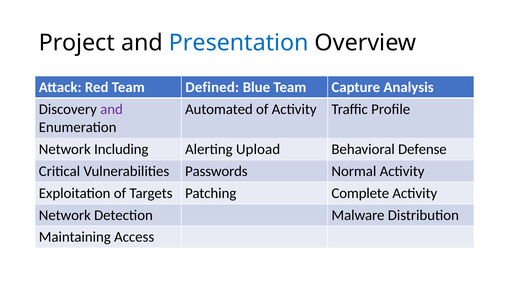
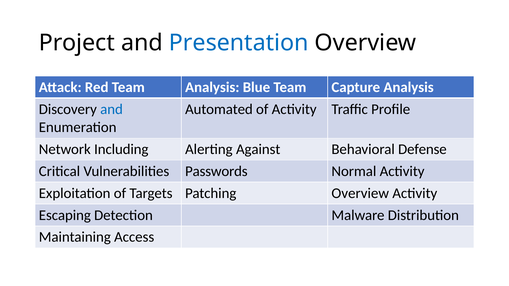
Team Defined: Defined -> Analysis
and at (112, 109) colour: purple -> blue
Upload: Upload -> Against
Patching Complete: Complete -> Overview
Network at (65, 215): Network -> Escaping
